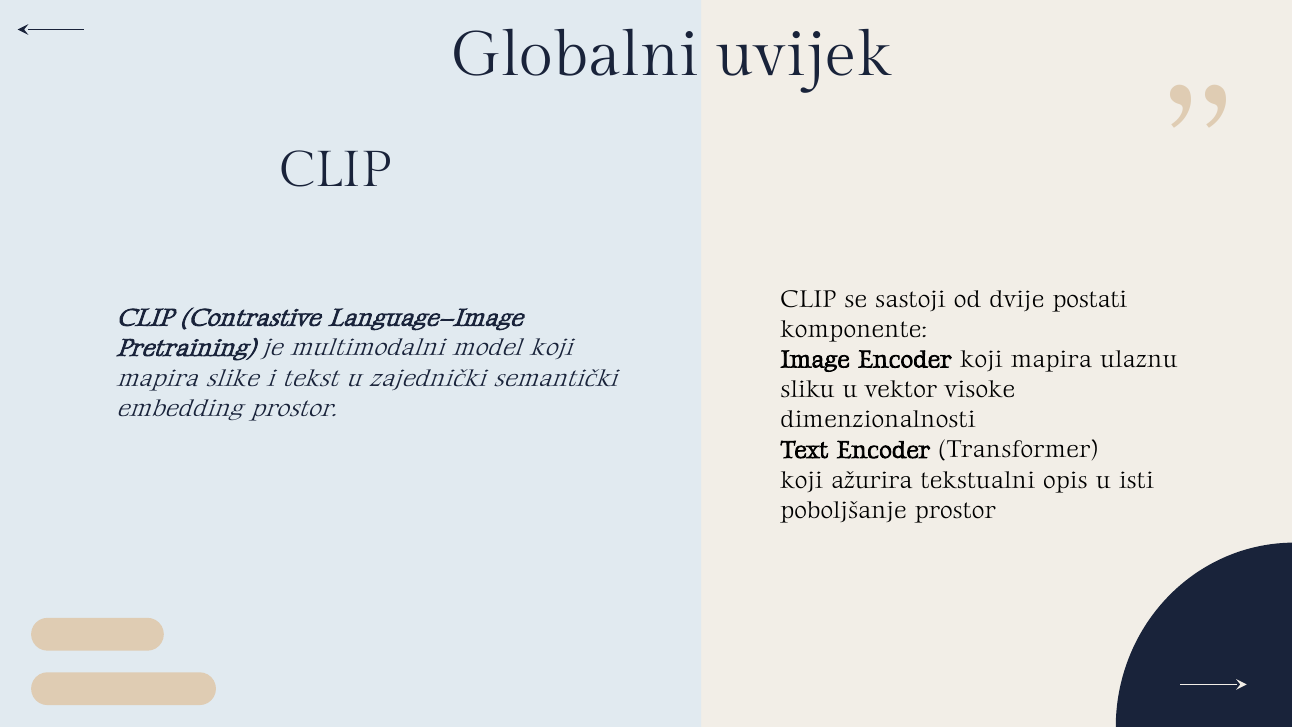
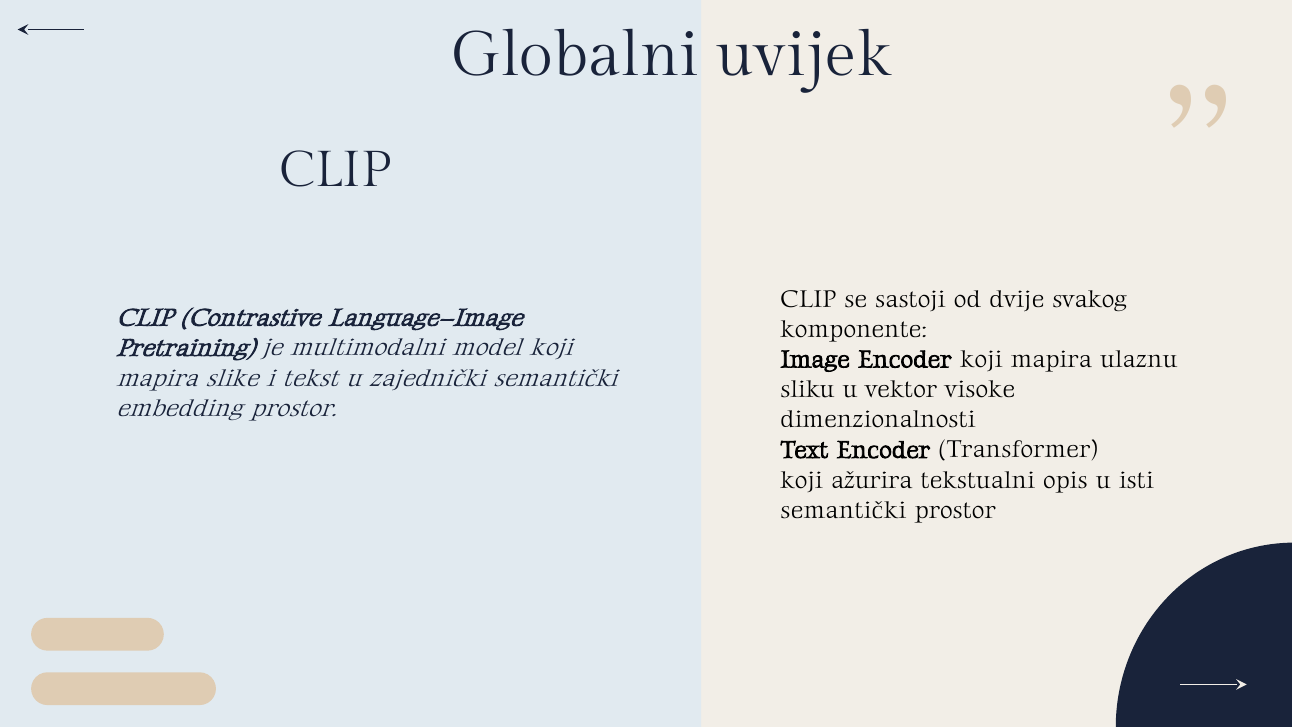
postati: postati -> svakog
poboljšanje at (844, 510): poboljšanje -> semantički
